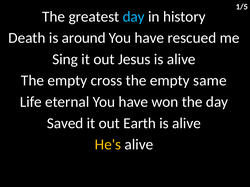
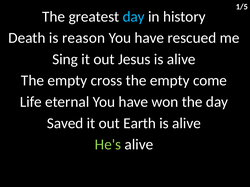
around: around -> reason
same: same -> come
He's colour: yellow -> light green
